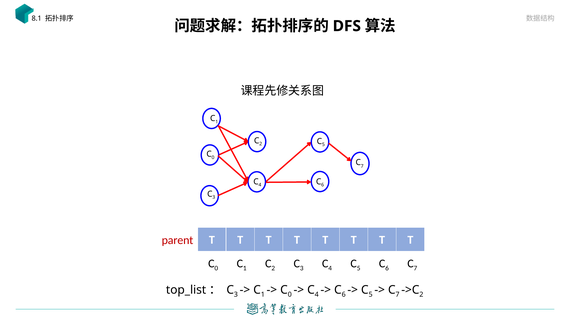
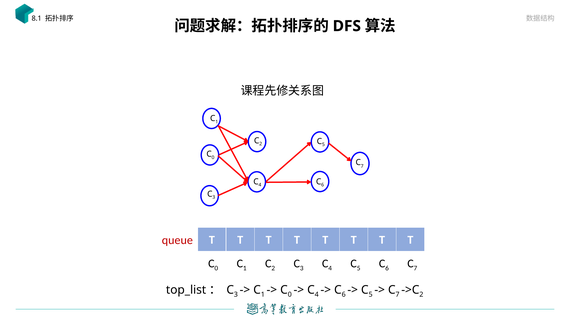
parent: parent -> queue
